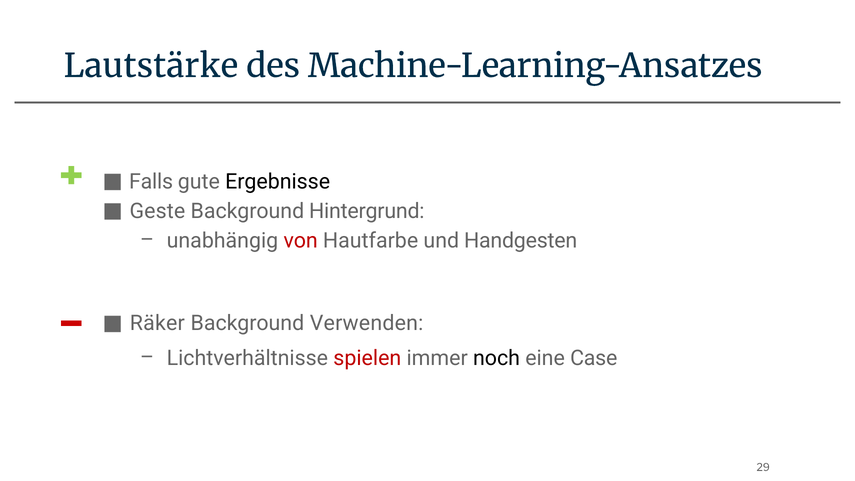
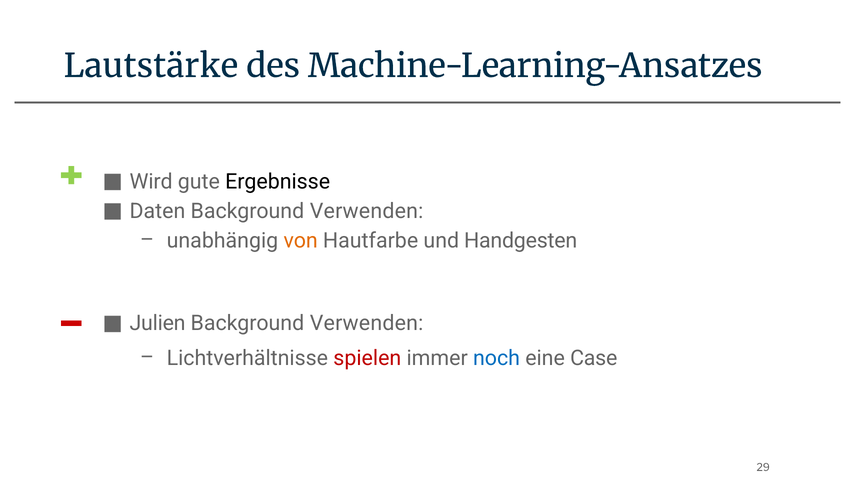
Falls: Falls -> Wird
Geste: Geste -> Daten
Hintergrund at (367, 211): Hintergrund -> Verwenden
von colour: red -> orange
Räker: Räker -> Julien
noch colour: black -> blue
